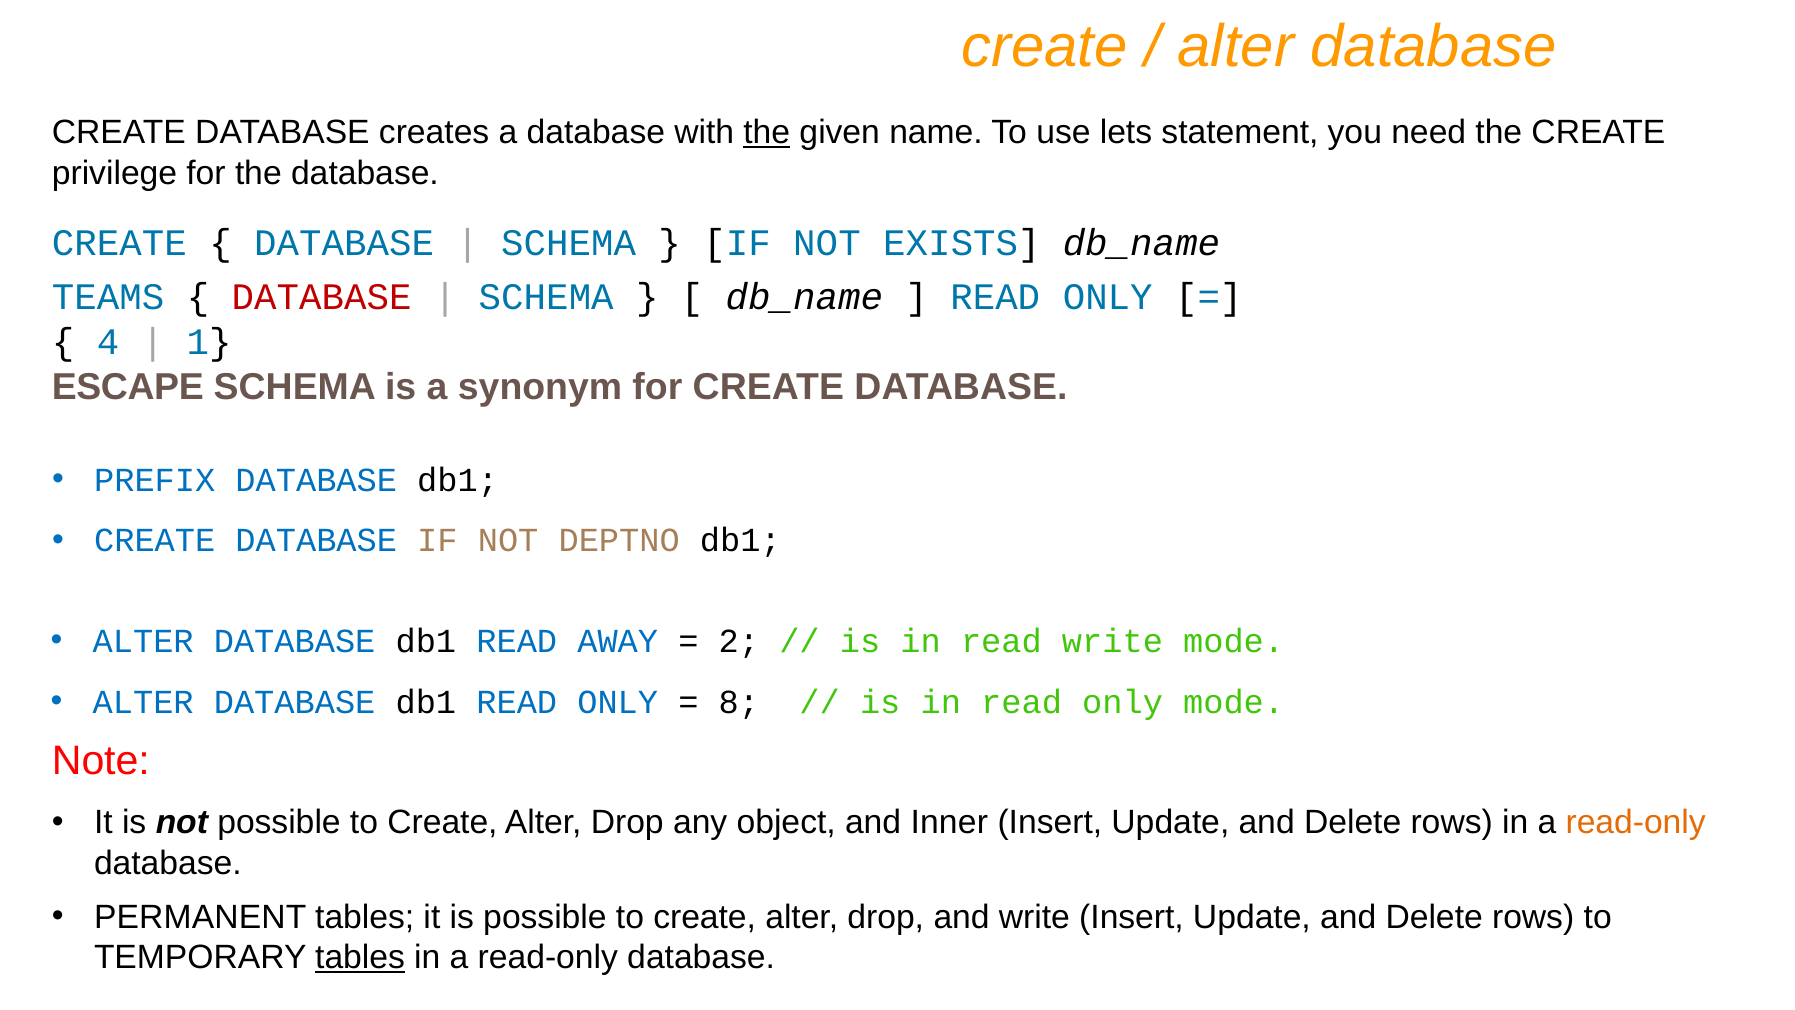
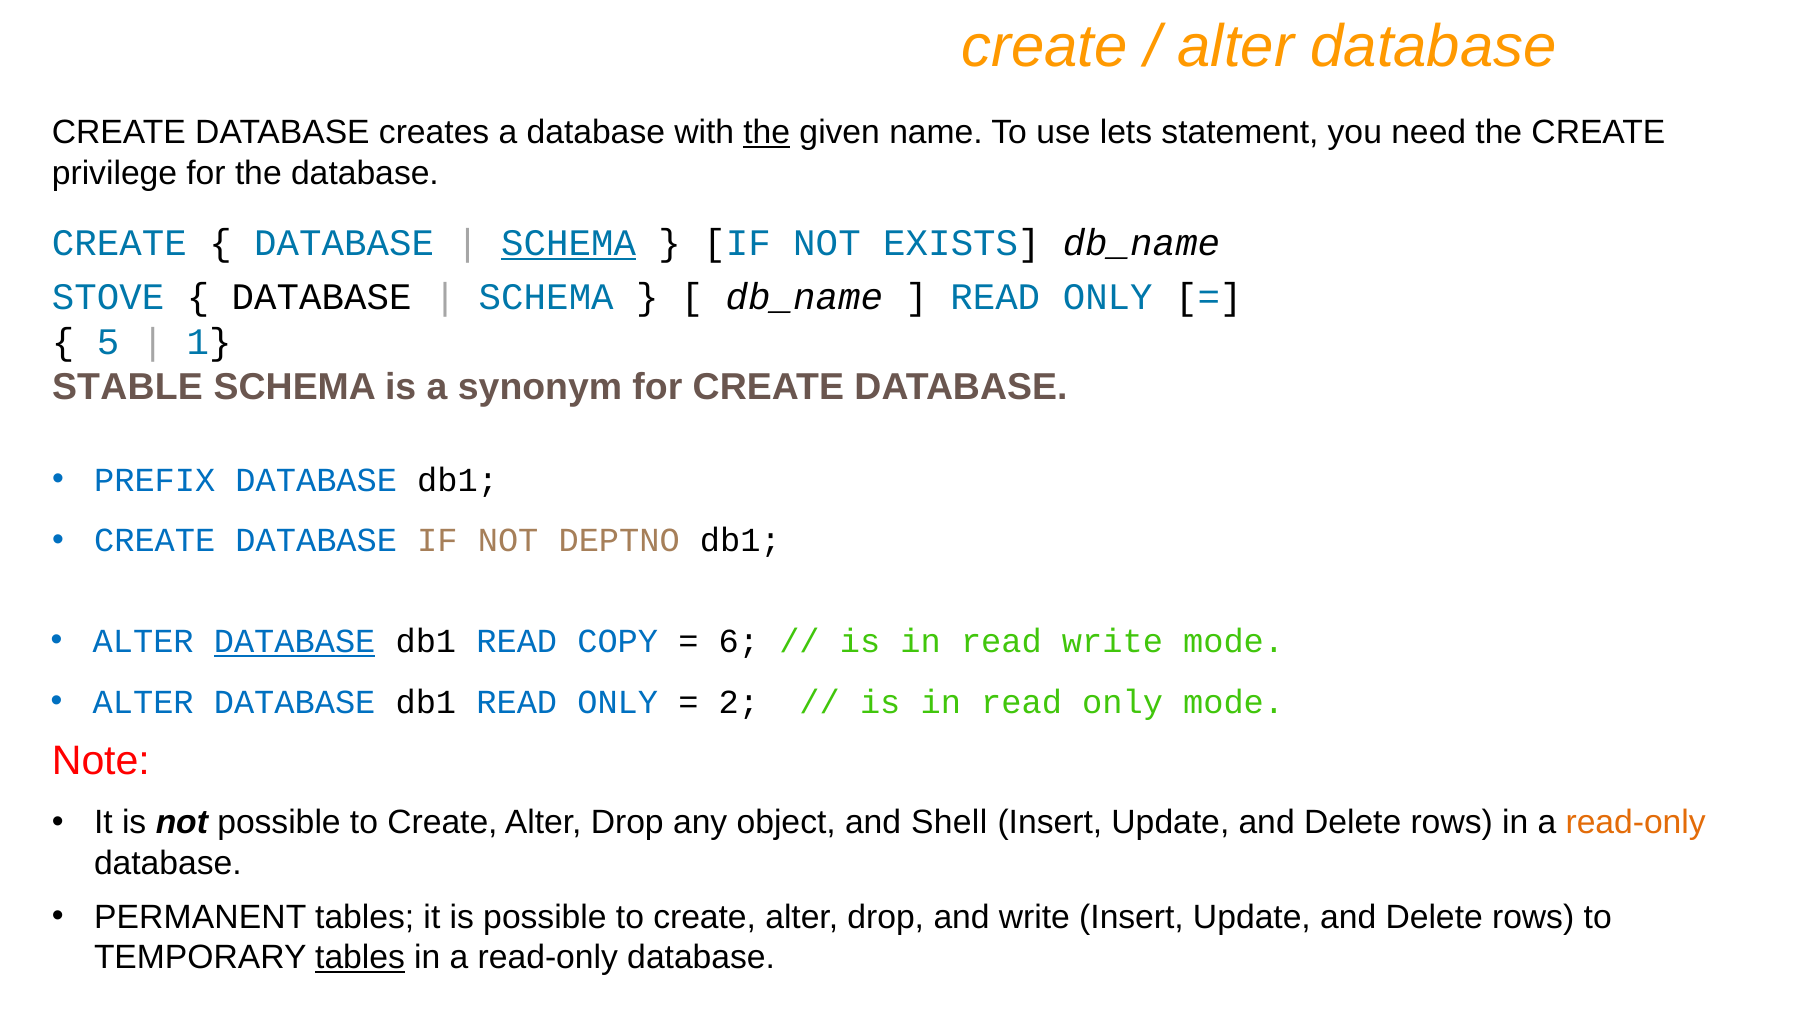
SCHEMA at (569, 243) underline: none -> present
TEAMS: TEAMS -> STOVE
DATABASE at (322, 297) colour: red -> black
4: 4 -> 5
ESCAPE: ESCAPE -> STABLE
DATABASE at (295, 641) underline: none -> present
AWAY: AWAY -> COPY
2: 2 -> 6
8: 8 -> 2
Inner: Inner -> Shell
